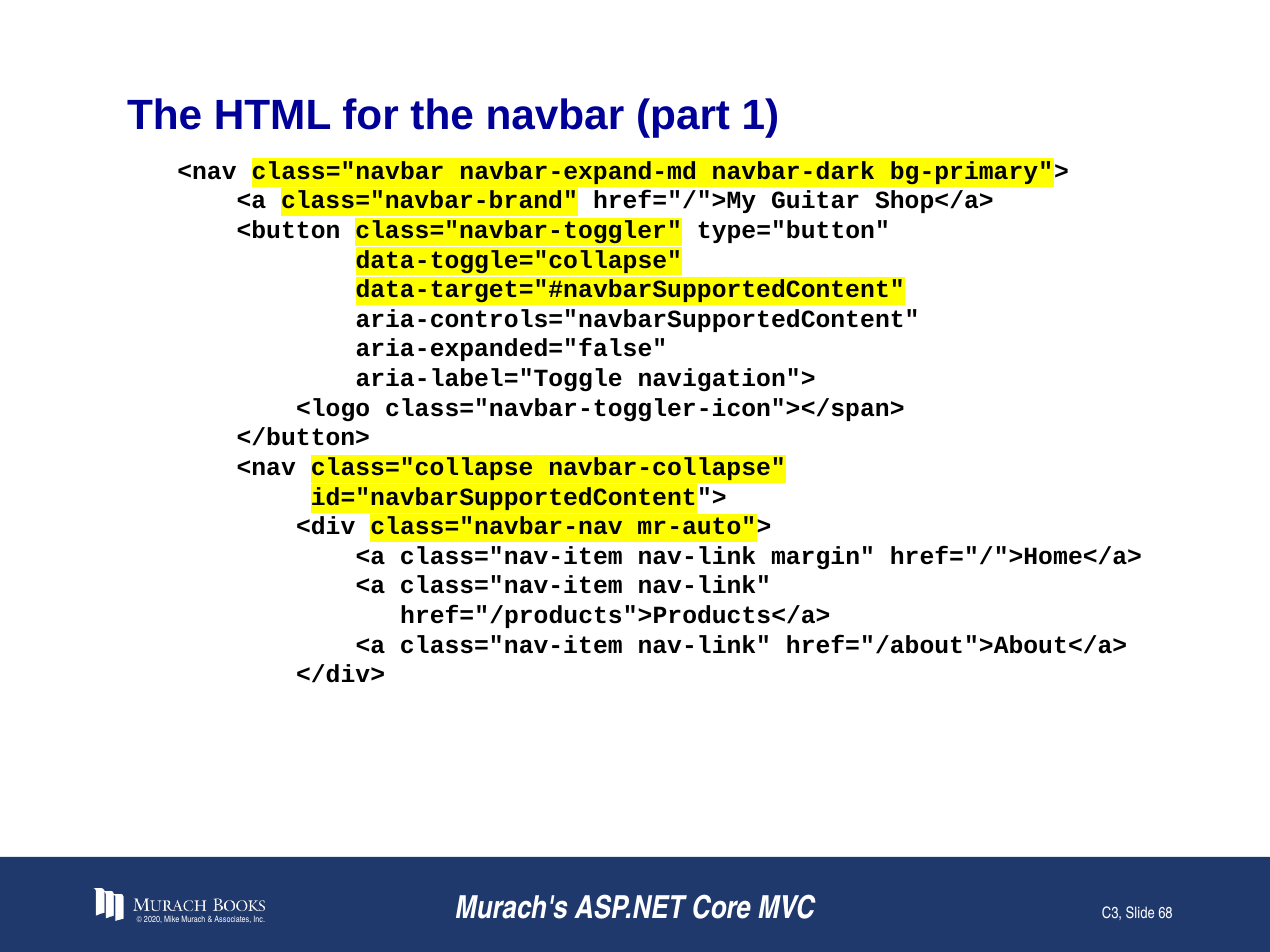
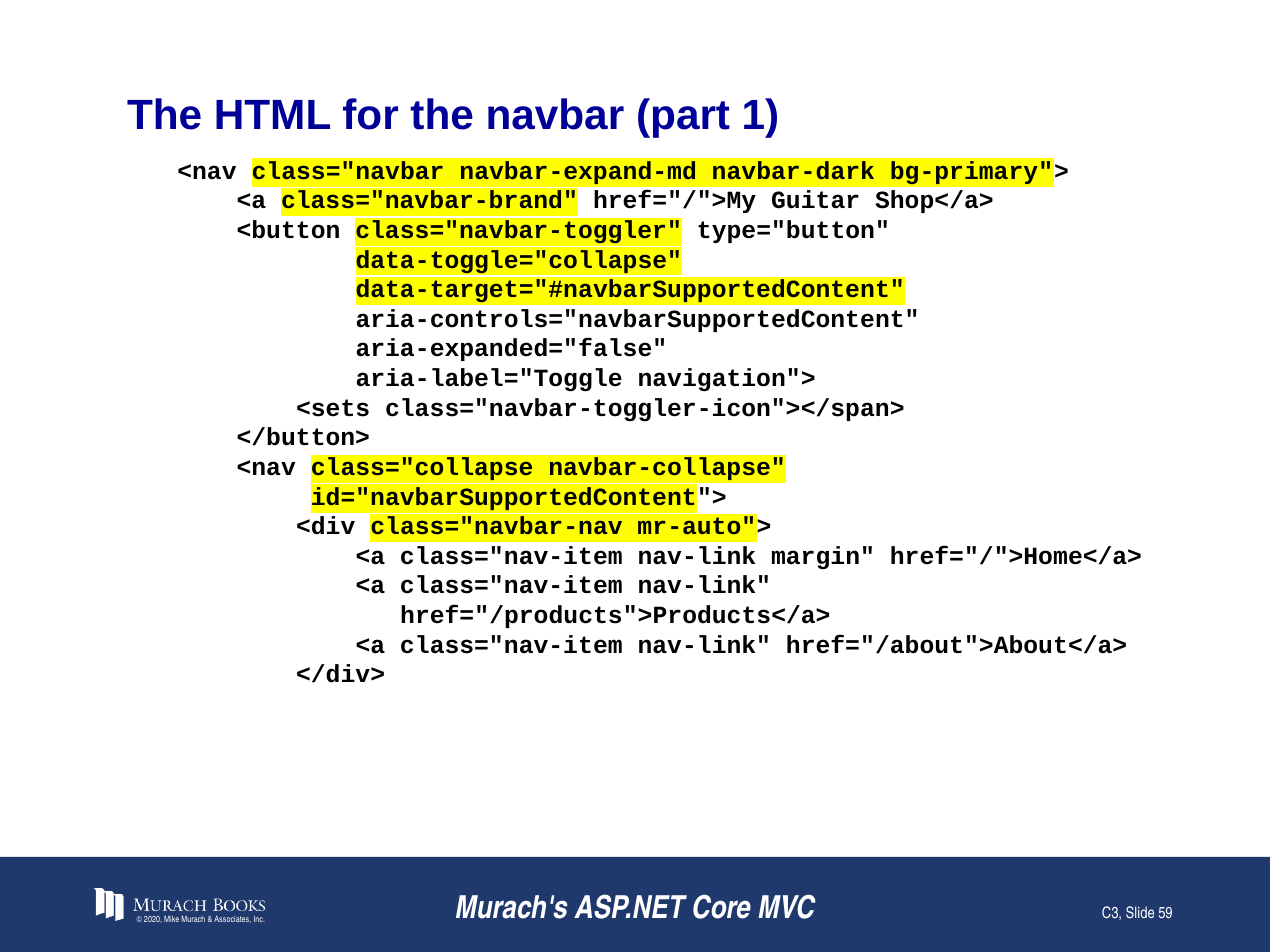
<logo: <logo -> <sets
68: 68 -> 59
